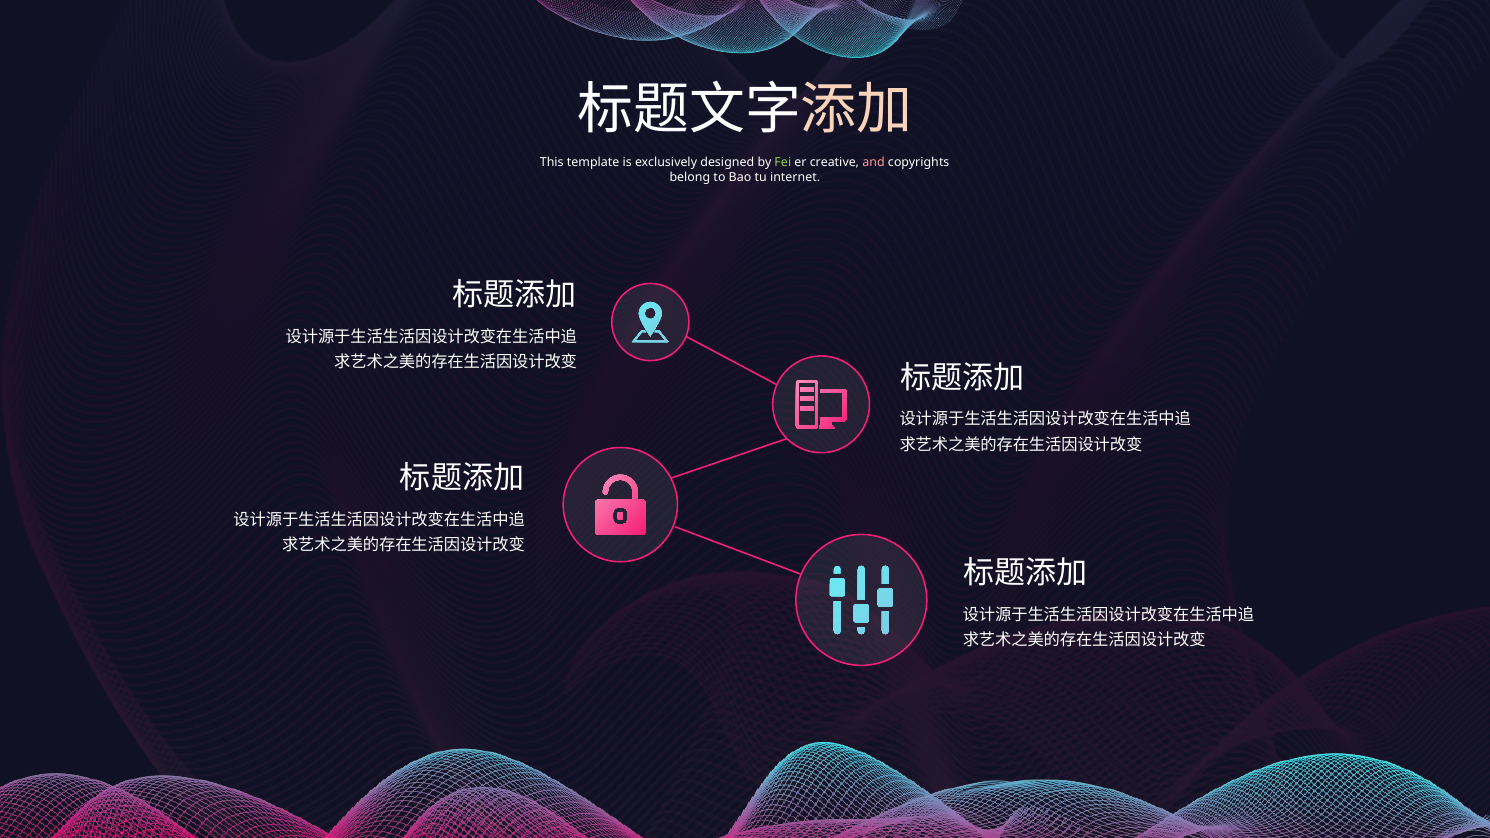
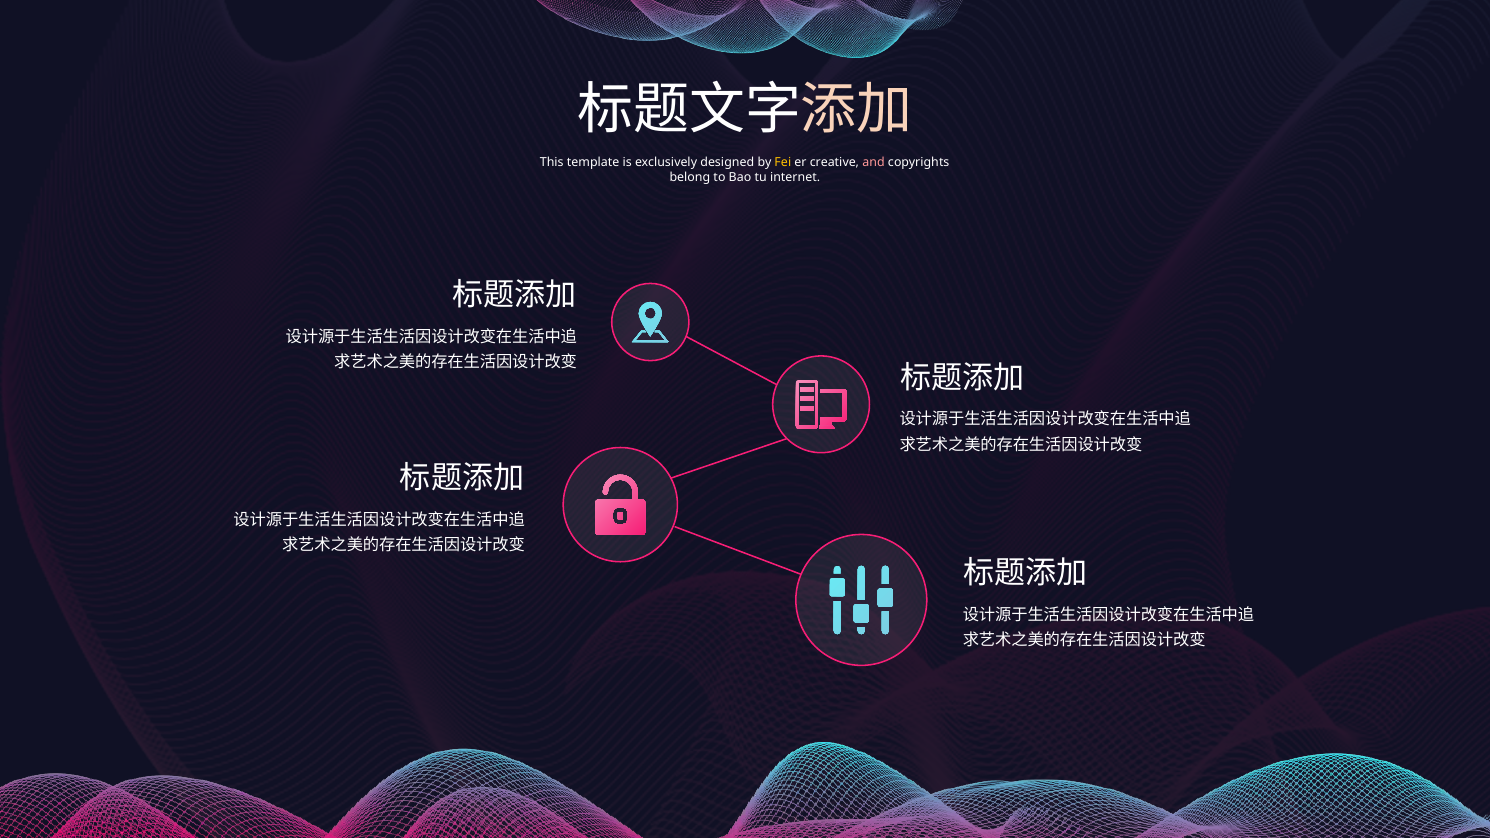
Fei colour: light green -> yellow
